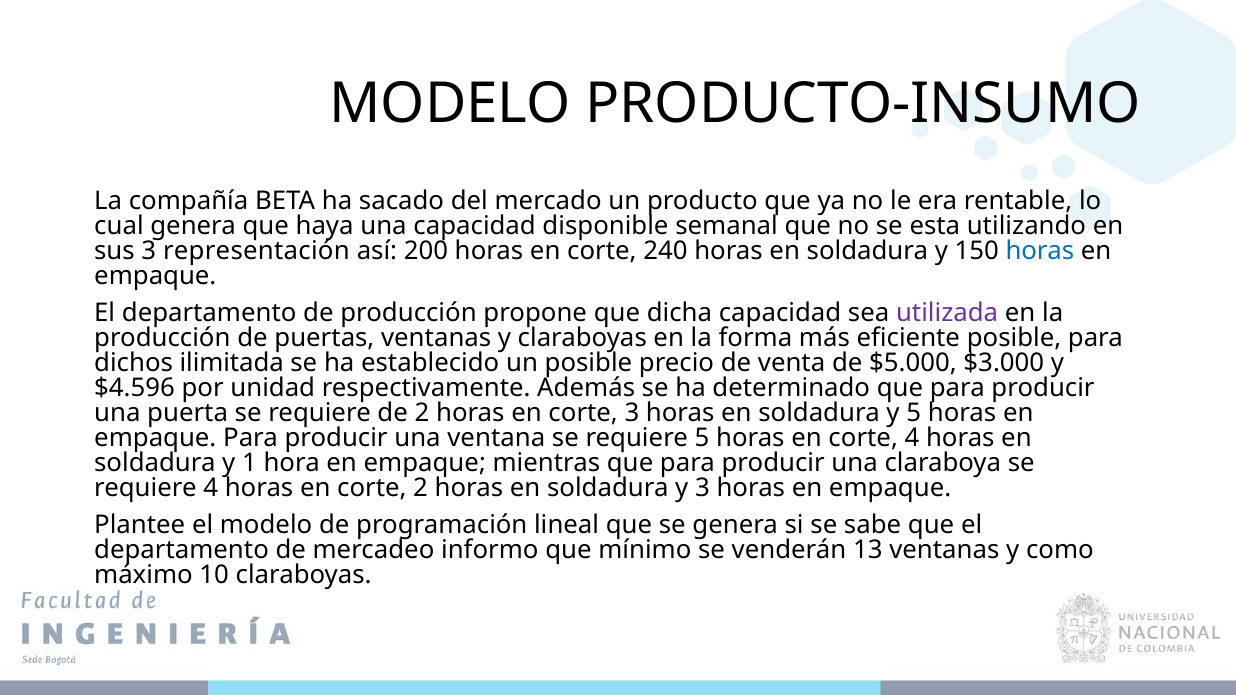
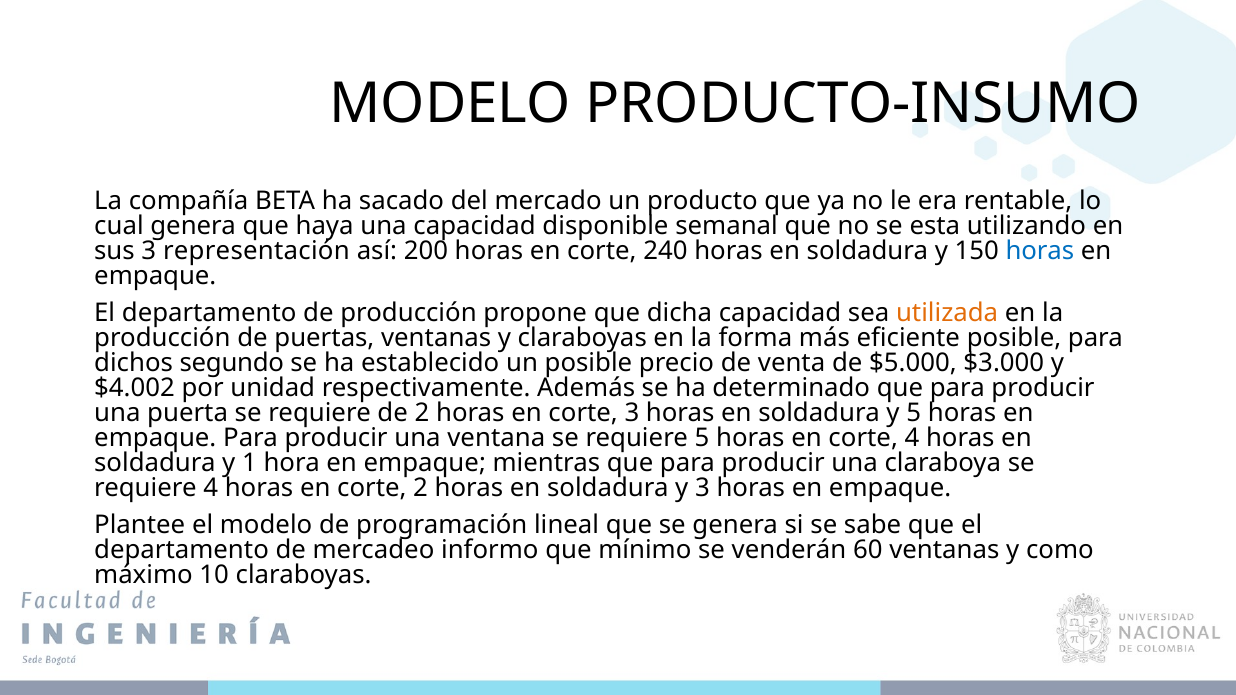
utilizada colour: purple -> orange
ilimitada: ilimitada -> segundo
$4.596: $4.596 -> $4.002
13: 13 -> 60
